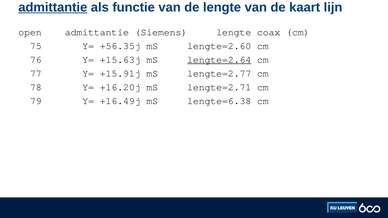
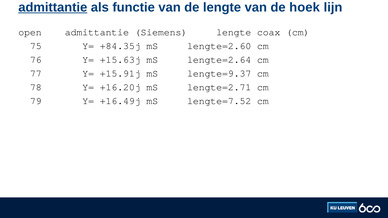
kaart: kaart -> hoek
+56.35j: +56.35j -> +84.35j
lengte=2.64 underline: present -> none
lengte=2.77: lengte=2.77 -> lengte=9.37
lengte=6.38: lengte=6.38 -> lengte=7.52
